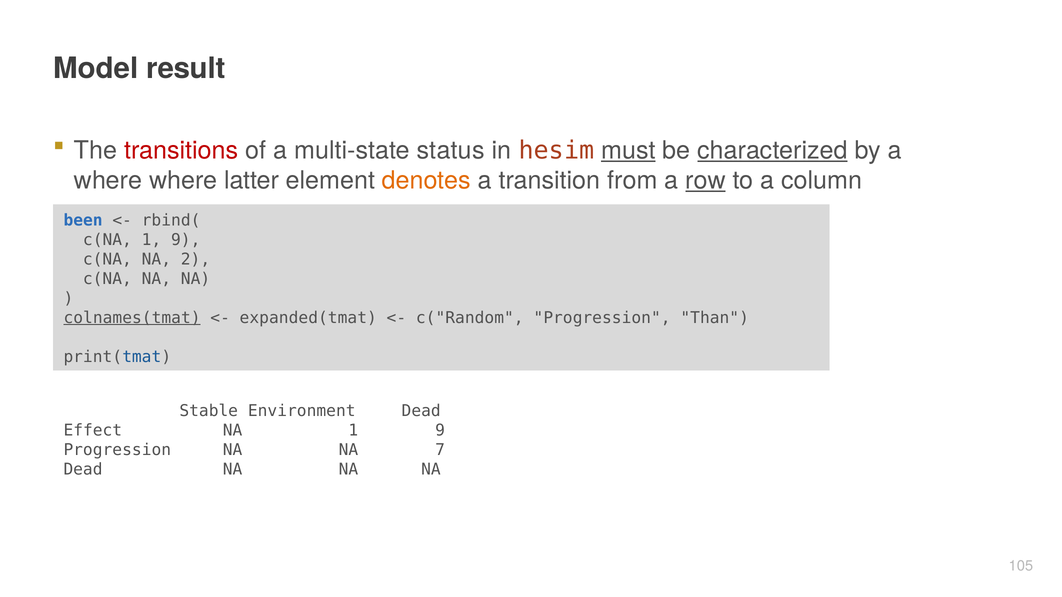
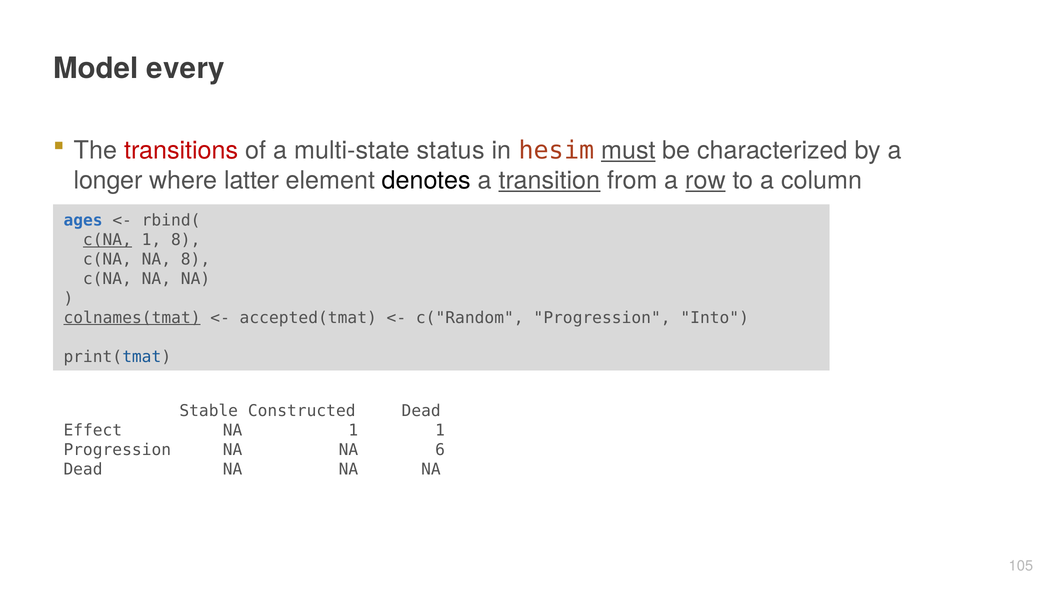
result: result -> every
characterized underline: present -> none
where at (108, 181): where -> longer
denotes colour: orange -> black
transition underline: none -> present
been: been -> ages
c(NA at (107, 240) underline: none -> present
9 at (186, 240): 9 -> 8
NA 2: 2 -> 8
expanded(tmat: expanded(tmat -> accepted(tmat
Than: Than -> Into
Environment: Environment -> Constructed
NA 1 9: 9 -> 1
7: 7 -> 6
